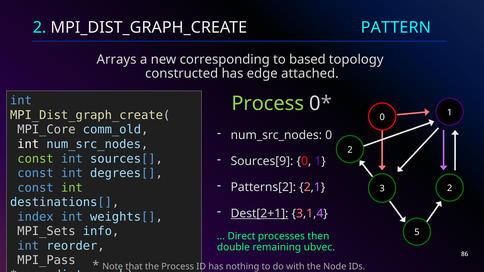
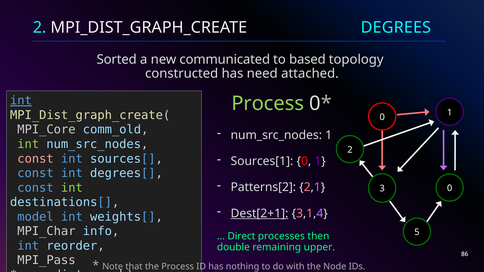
PATTERN: PATTERN -> DEGREES
Arrays: Arrays -> Sorted
corresponding: corresponding -> communicated
edge: edge -> need
int at (21, 101) underline: none -> present
num_src_nodes 0: 0 -> 1
int at (28, 144) colour: white -> light green
const at (36, 159) colour: light green -> pink
Sources[9: Sources[9 -> Sources[1
3 2: 2 -> 0
index: index -> model
MPI_Sets: MPI_Sets -> MPI_Char
ubvec: ubvec -> upper
